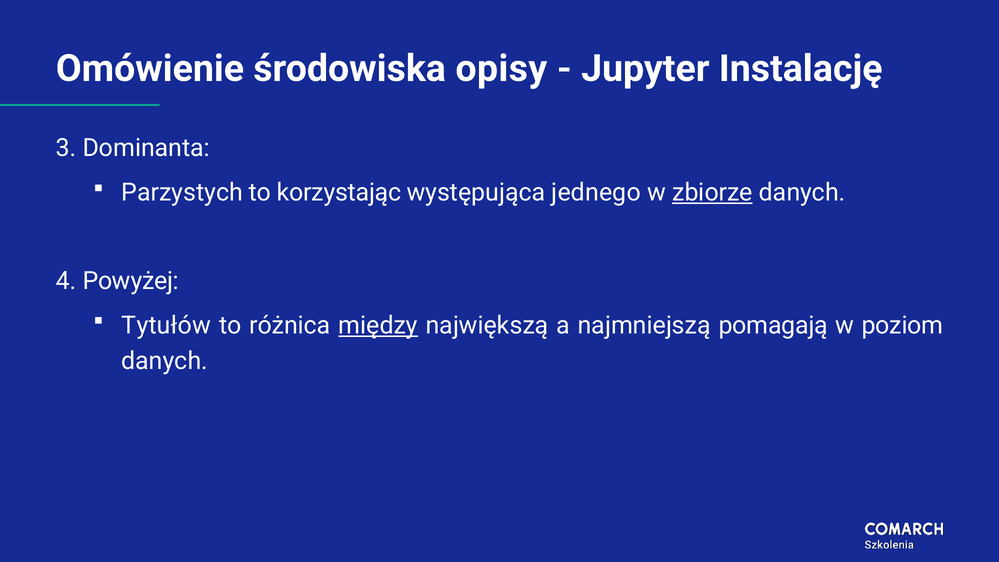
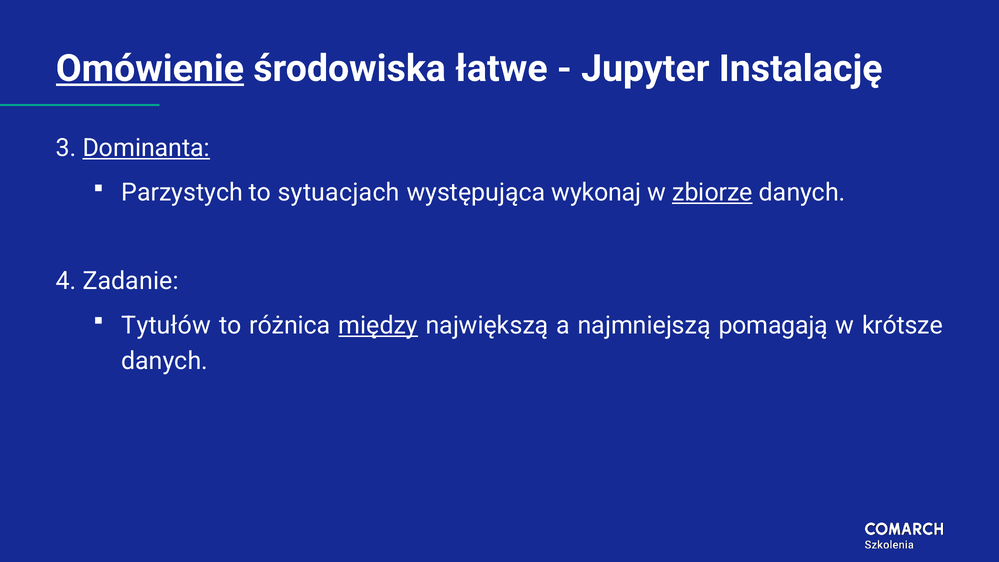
Omówienie underline: none -> present
opisy: opisy -> łatwe
Dominanta underline: none -> present
korzystając: korzystając -> sytuacjach
jednego: jednego -> wykonaj
Powyżej: Powyżej -> Zadanie
poziom: poziom -> krótsze
